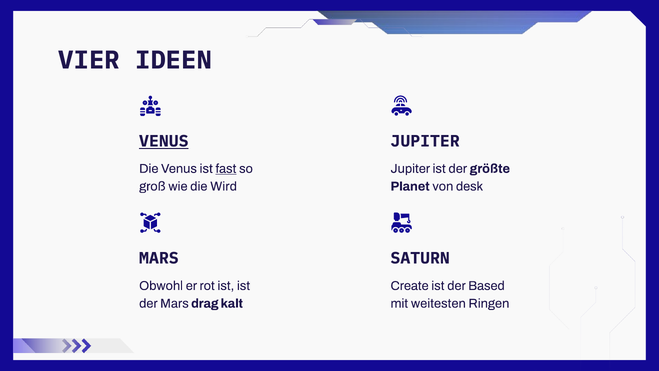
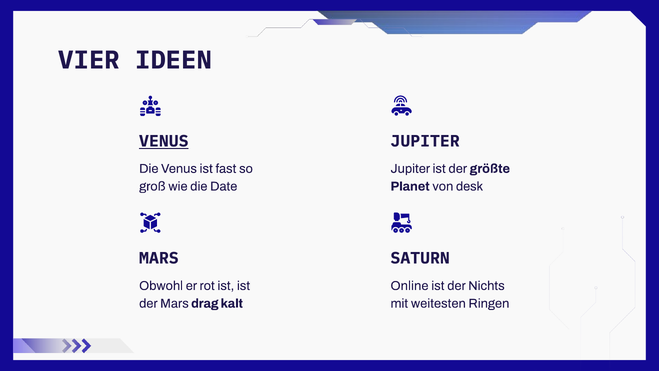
fast underline: present -> none
Wird: Wird -> Date
Create: Create -> Online
Based: Based -> Nichts
